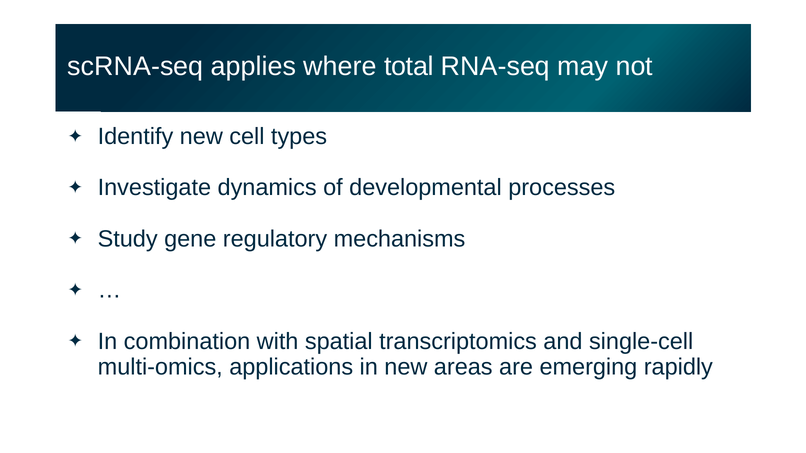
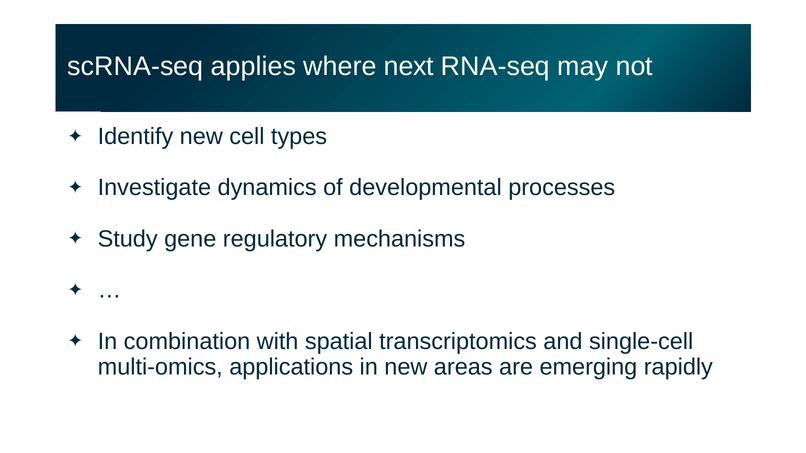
total: total -> next
